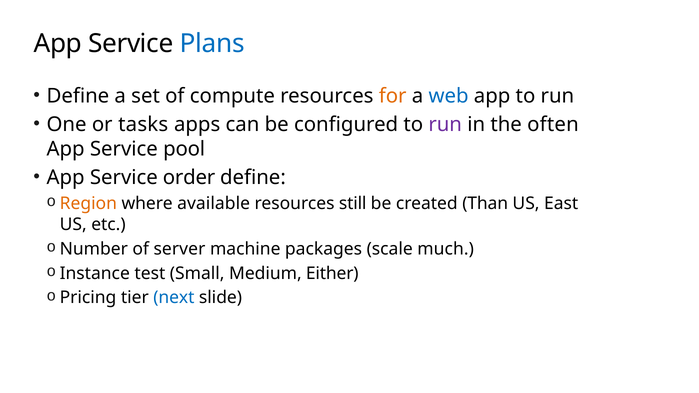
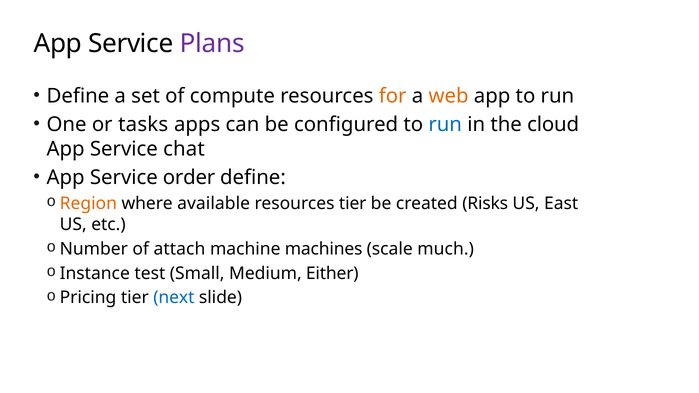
Plans colour: blue -> purple
web colour: blue -> orange
run at (445, 125) colour: purple -> blue
often: often -> cloud
pool: pool -> chat
resources still: still -> tier
Than: Than -> Risks
server: server -> attach
packages: packages -> machines
